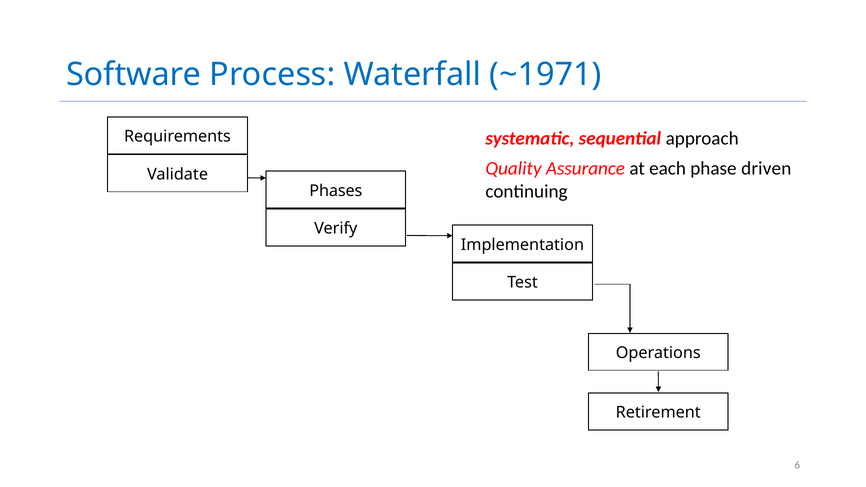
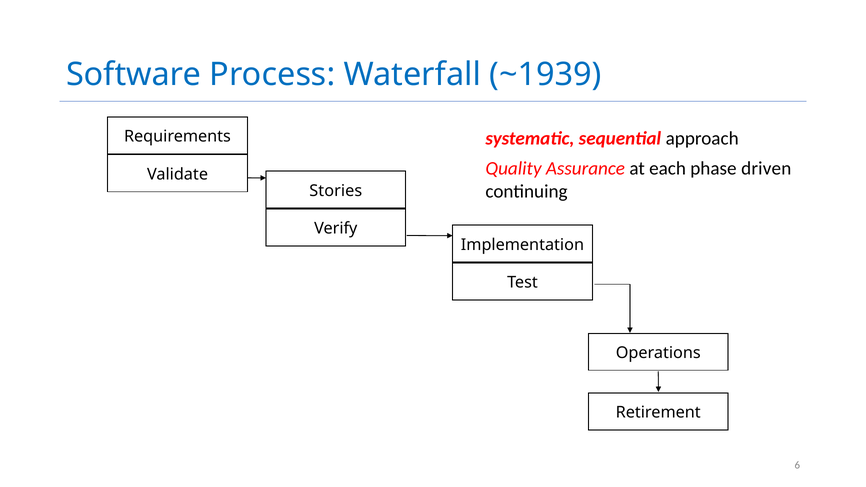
~1971: ~1971 -> ~1939
Phases: Phases -> Stories
